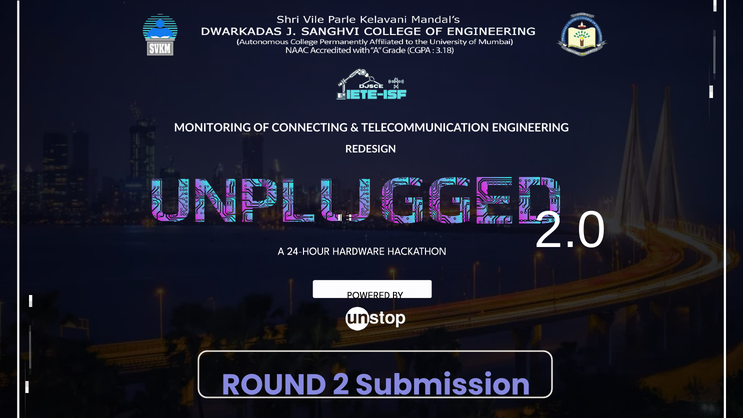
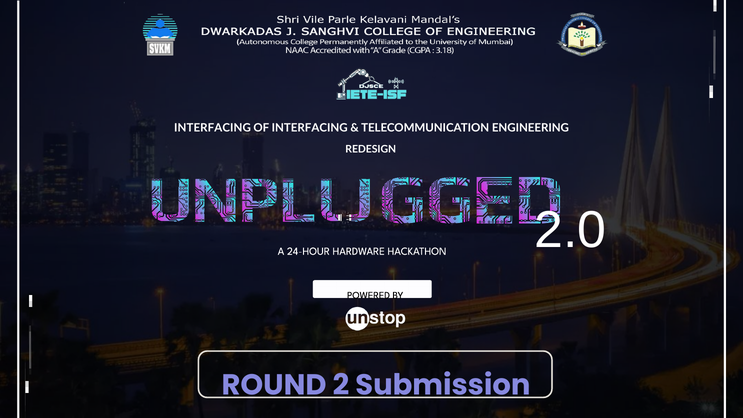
MONITORING at (213, 128): MONITORING -> INTERFACING
OF CONNECTING: CONNECTING -> INTERFACING
